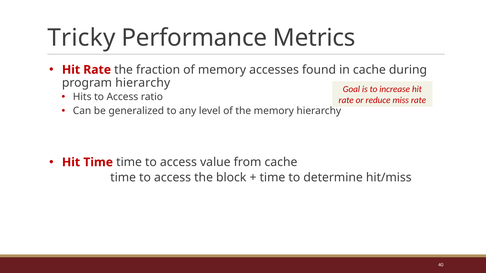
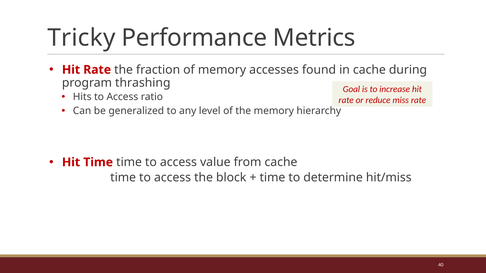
program hierarchy: hierarchy -> thrashing
